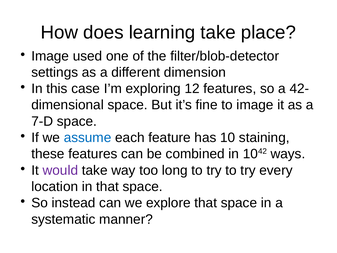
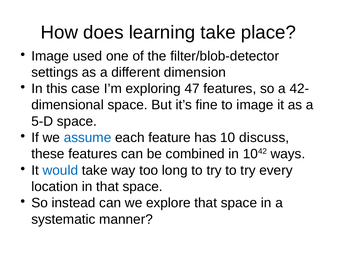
12: 12 -> 47
7-D: 7-D -> 5-D
staining: staining -> discuss
would colour: purple -> blue
